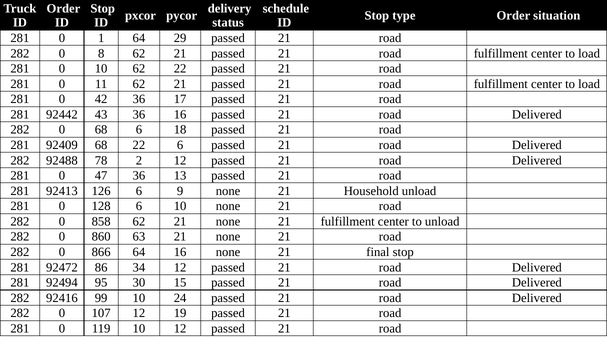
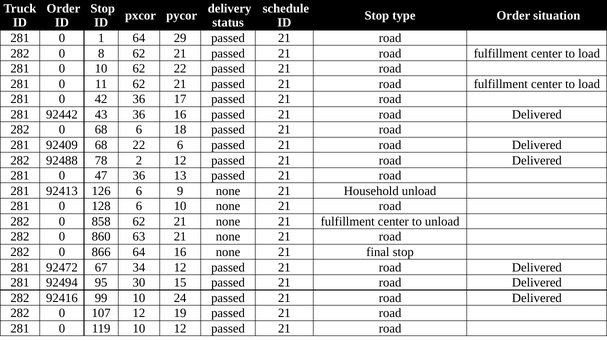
86: 86 -> 67
